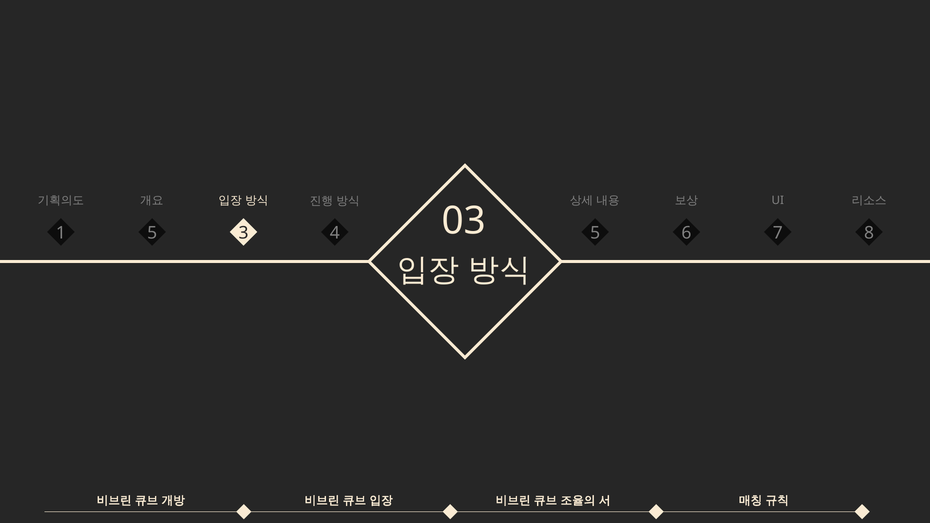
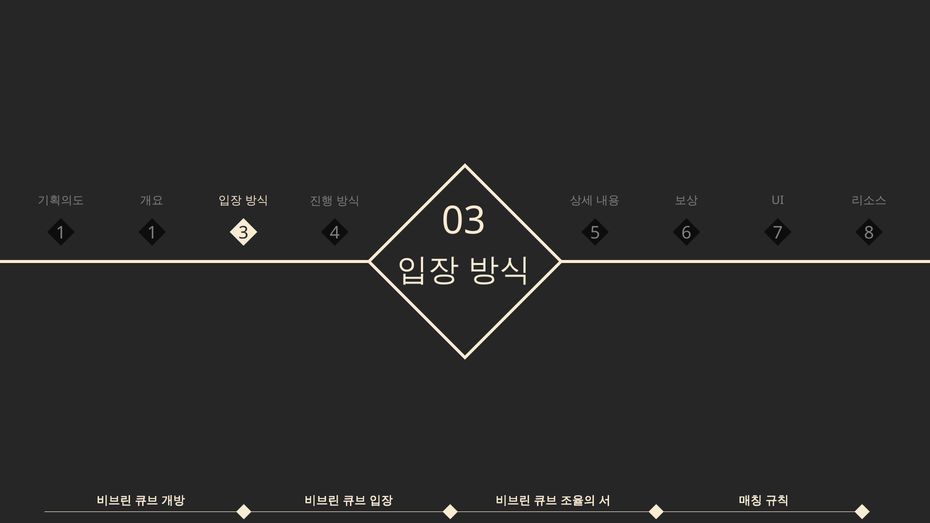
1 5: 5 -> 1
